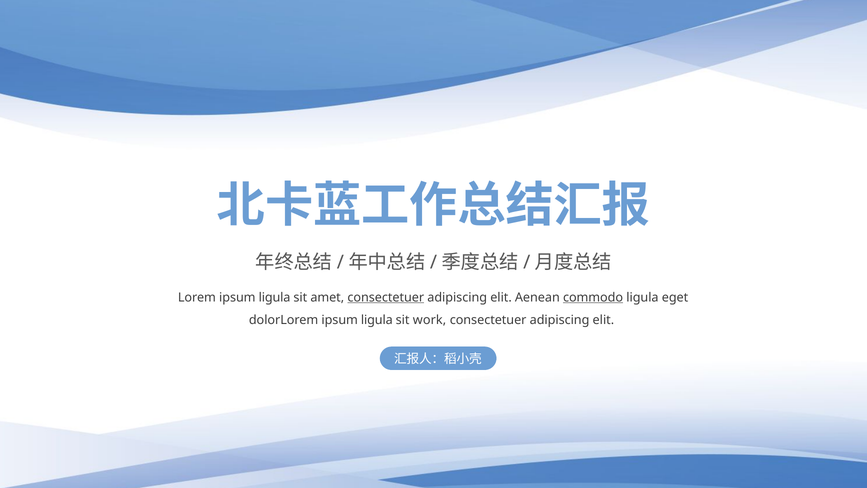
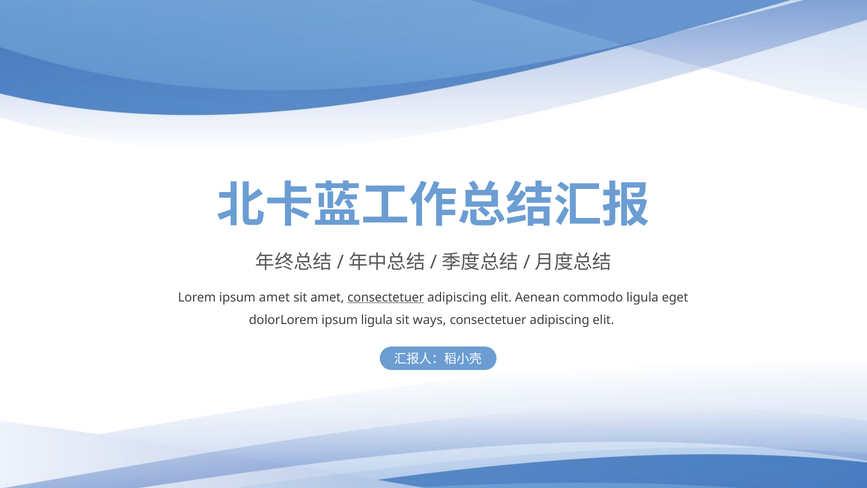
Lorem ipsum ligula: ligula -> amet
commodo underline: present -> none
work: work -> ways
